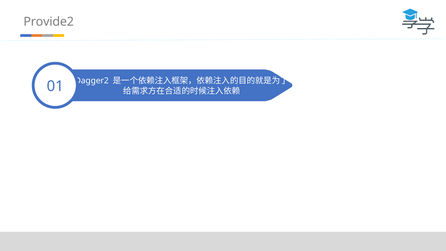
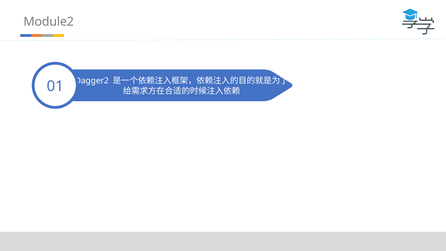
Provide2: Provide2 -> Module2
